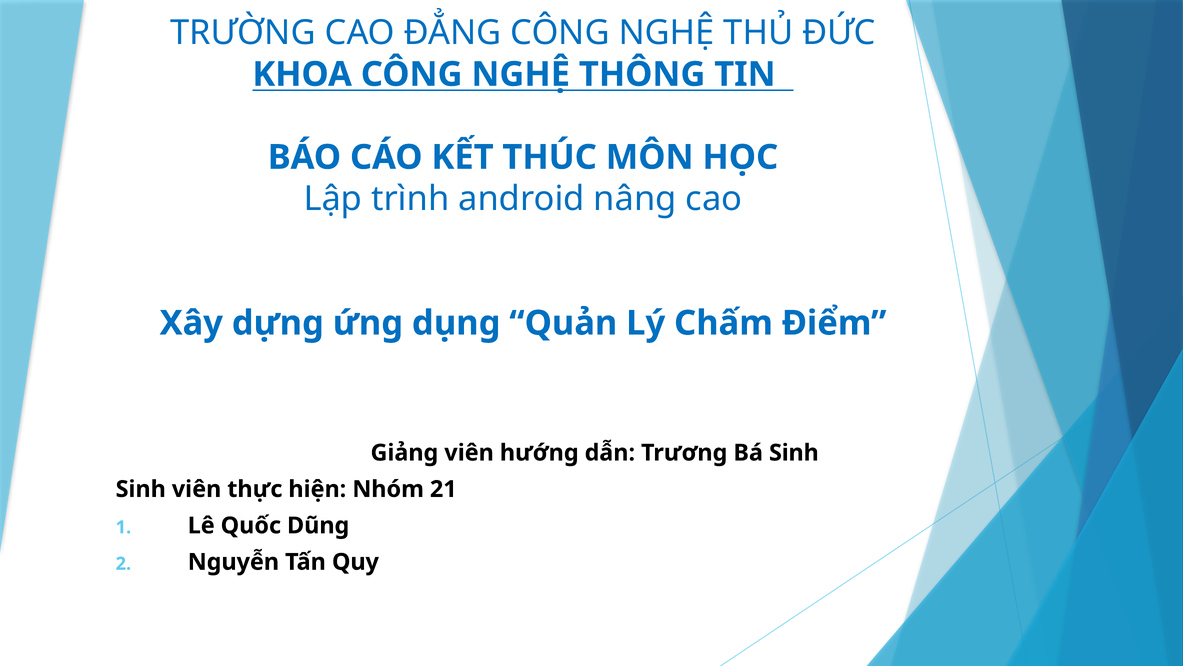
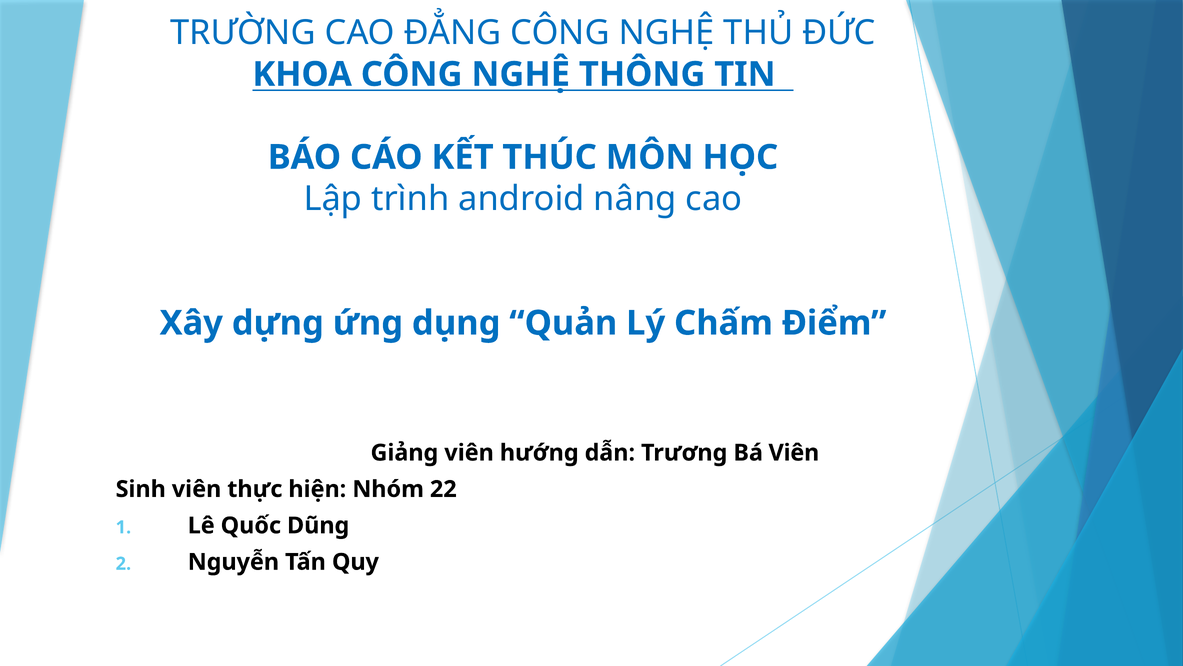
Bá Sinh: Sinh -> Viên
21: 21 -> 22
